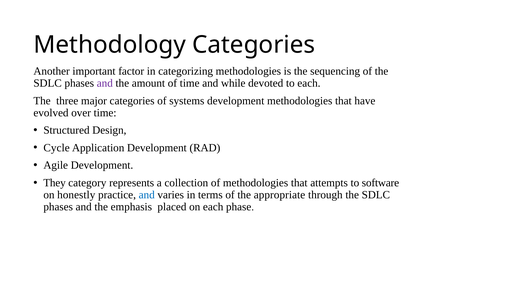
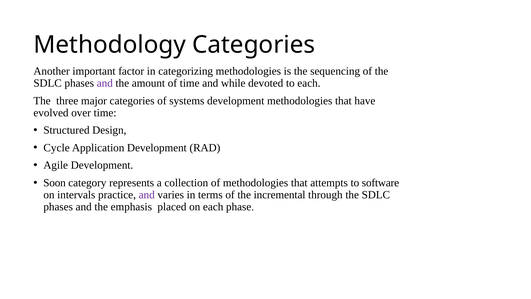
They: They -> Soon
honestly: honestly -> intervals
and at (147, 195) colour: blue -> purple
appropriate: appropriate -> incremental
